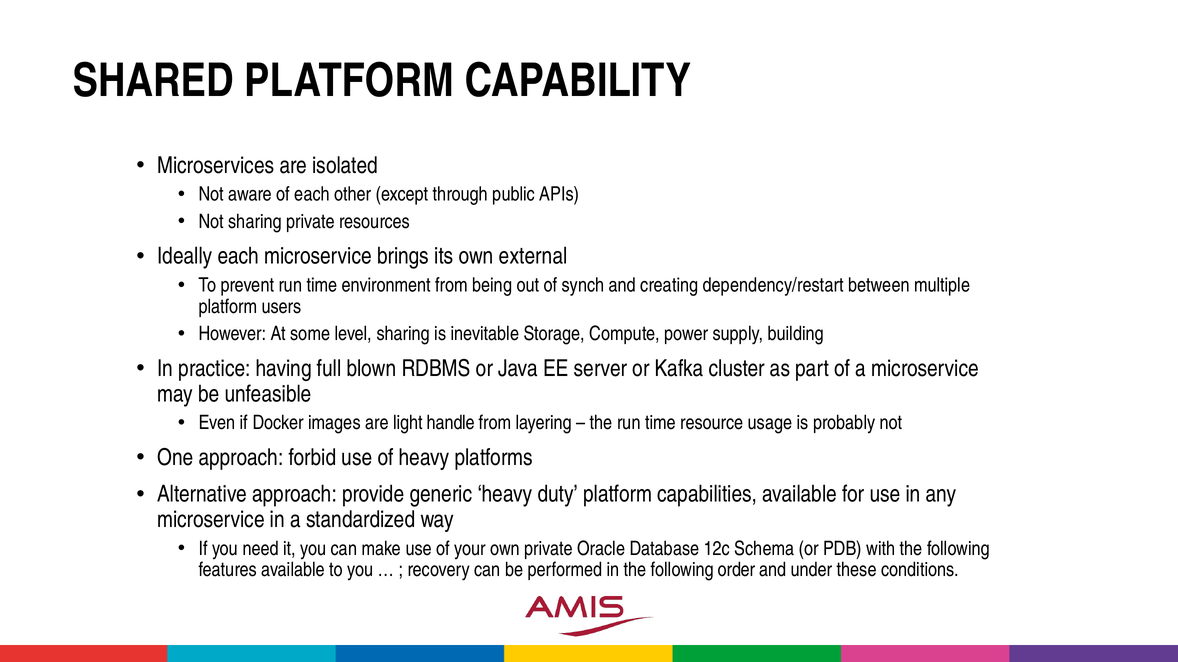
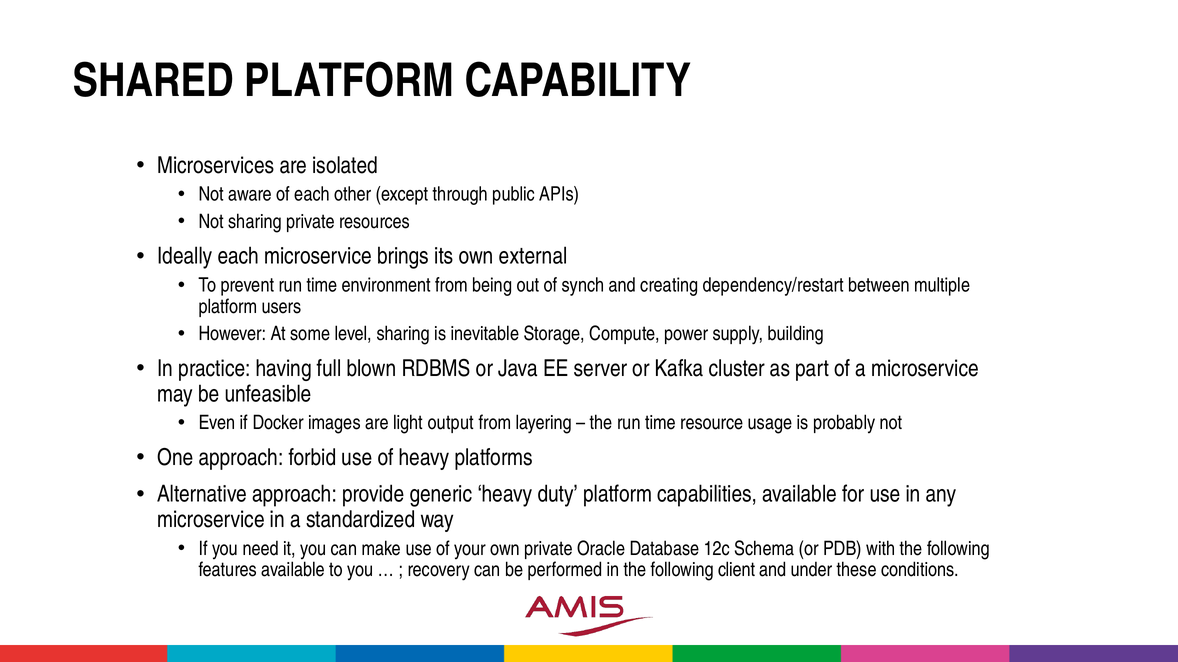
handle: handle -> output
order: order -> client
